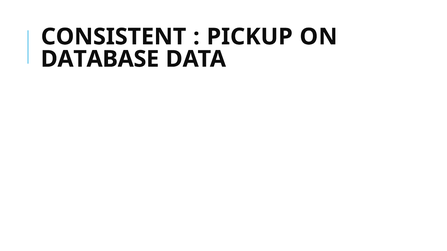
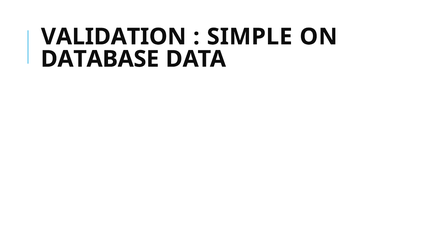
CONSISTENT: CONSISTENT -> VALIDATION
PICKUP: PICKUP -> SIMPLE
